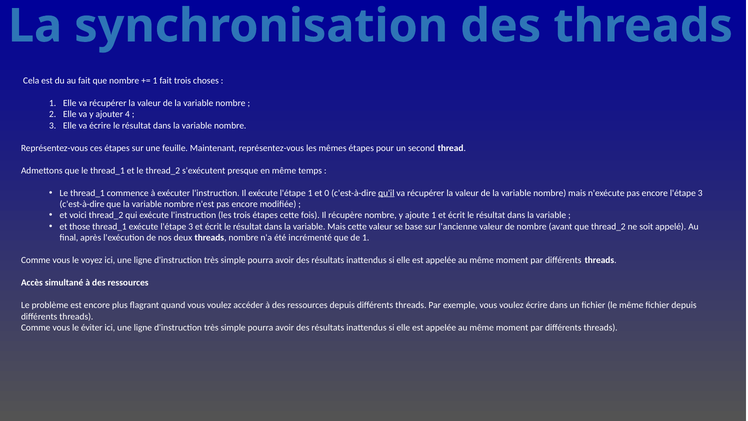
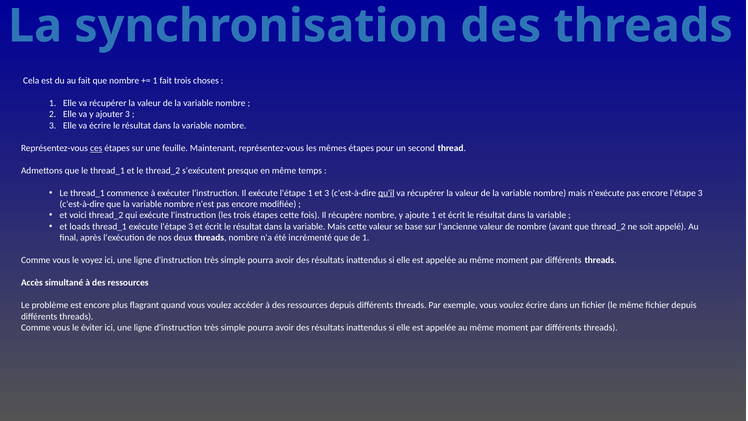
ajouter 4: 4 -> 3
ces underline: none -> present
et 0: 0 -> 3
those: those -> loads
